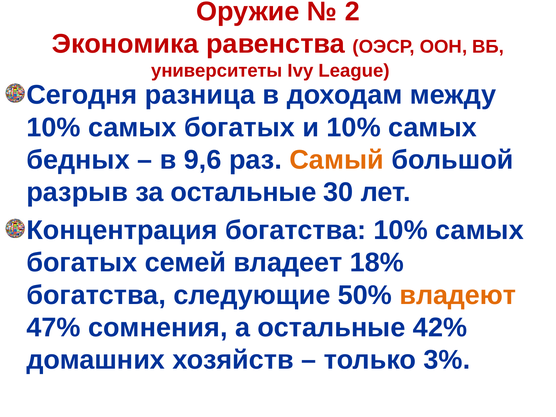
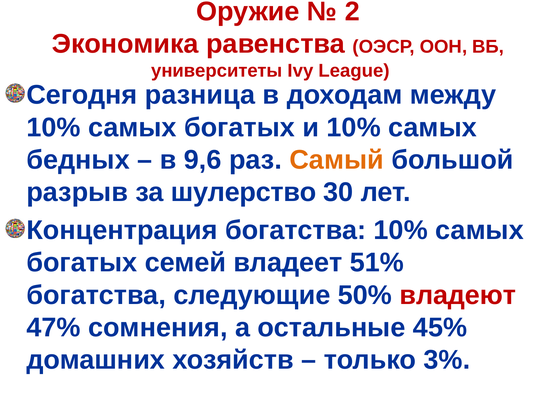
за остальные: остальные -> шулерство
18%: 18% -> 51%
владеют colour: orange -> red
42%: 42% -> 45%
